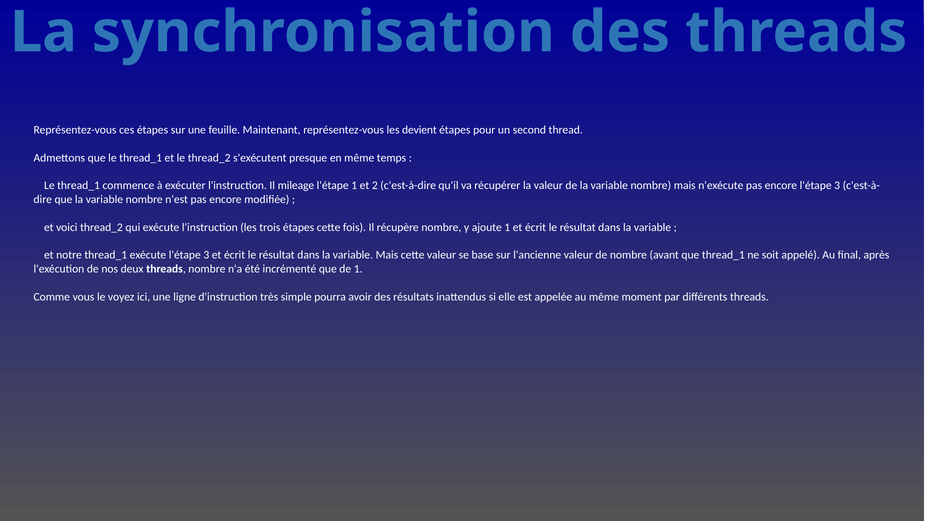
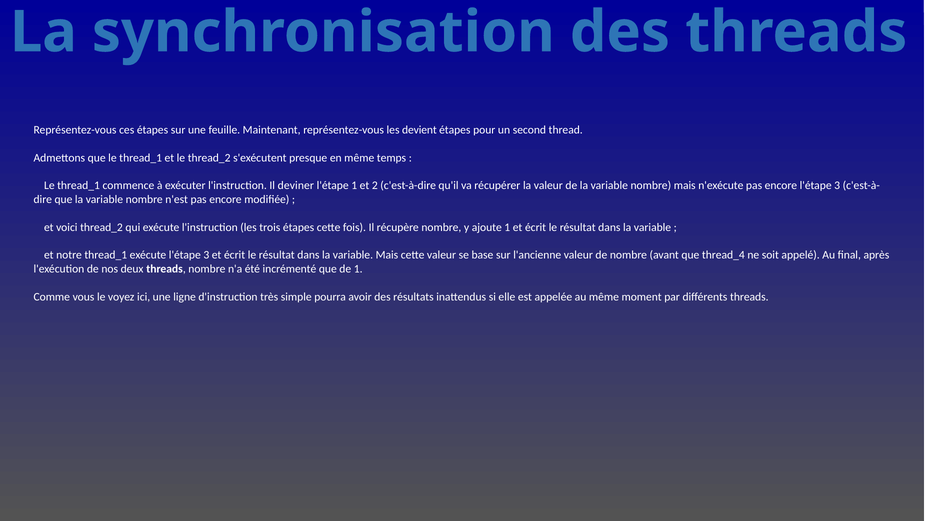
mileage: mileage -> deviner
que thread_1: thread_1 -> thread_4
